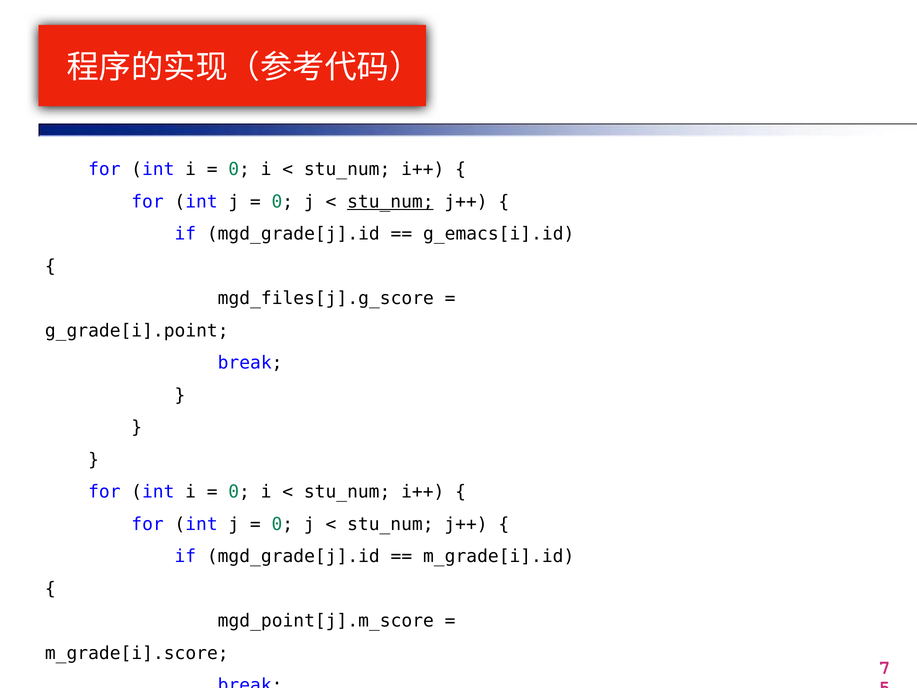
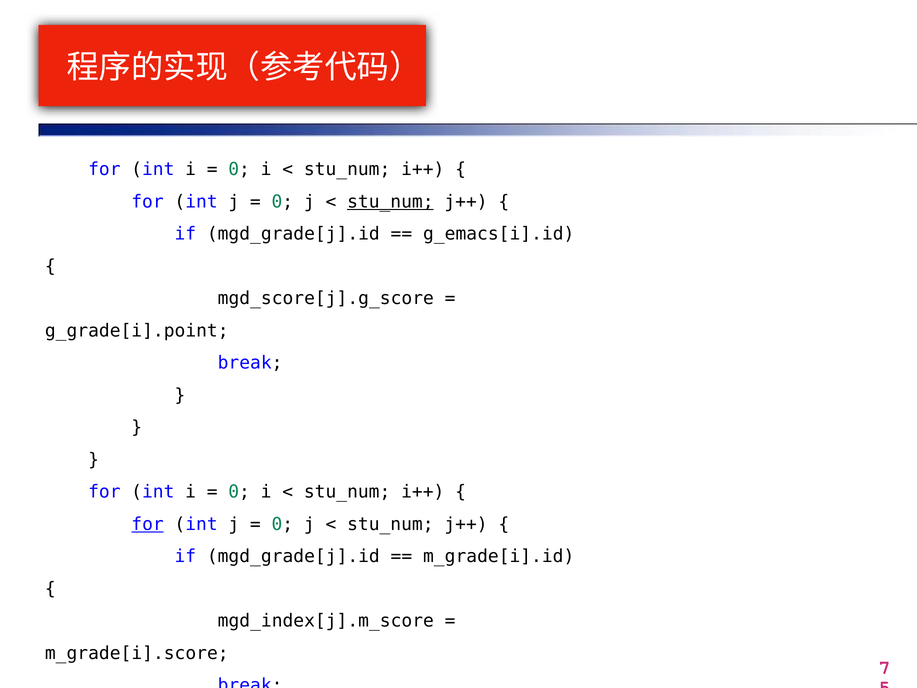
mgd_files[j].g_score: mgd_files[j].g_score -> mgd_score[j].g_score
for at (148, 524) underline: none -> present
mgd_point[j].m_score: mgd_point[j].m_score -> mgd_index[j].m_score
